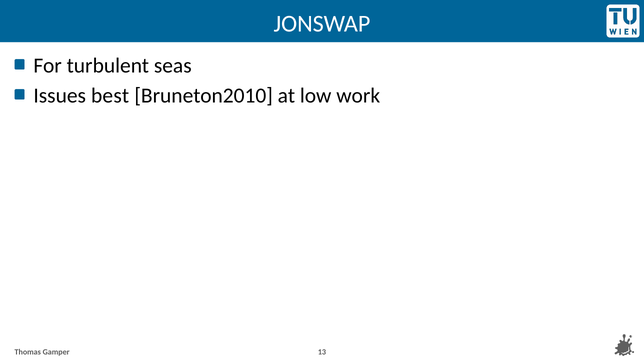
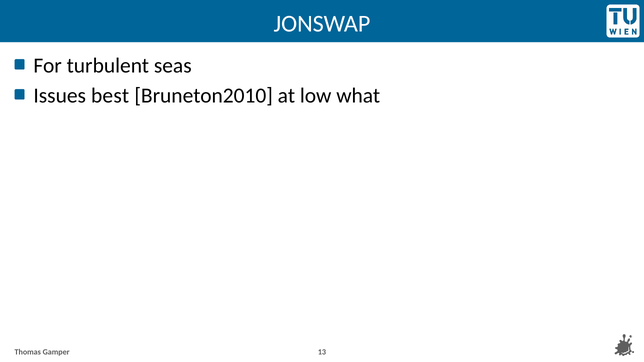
work: work -> what
